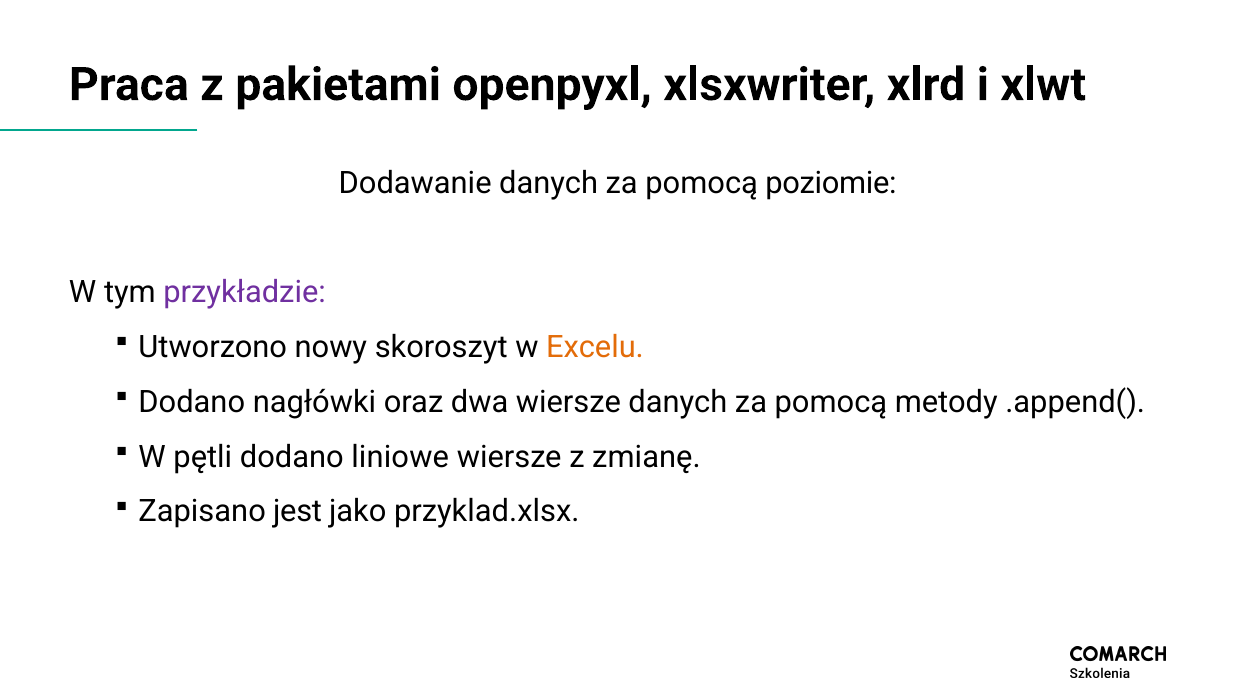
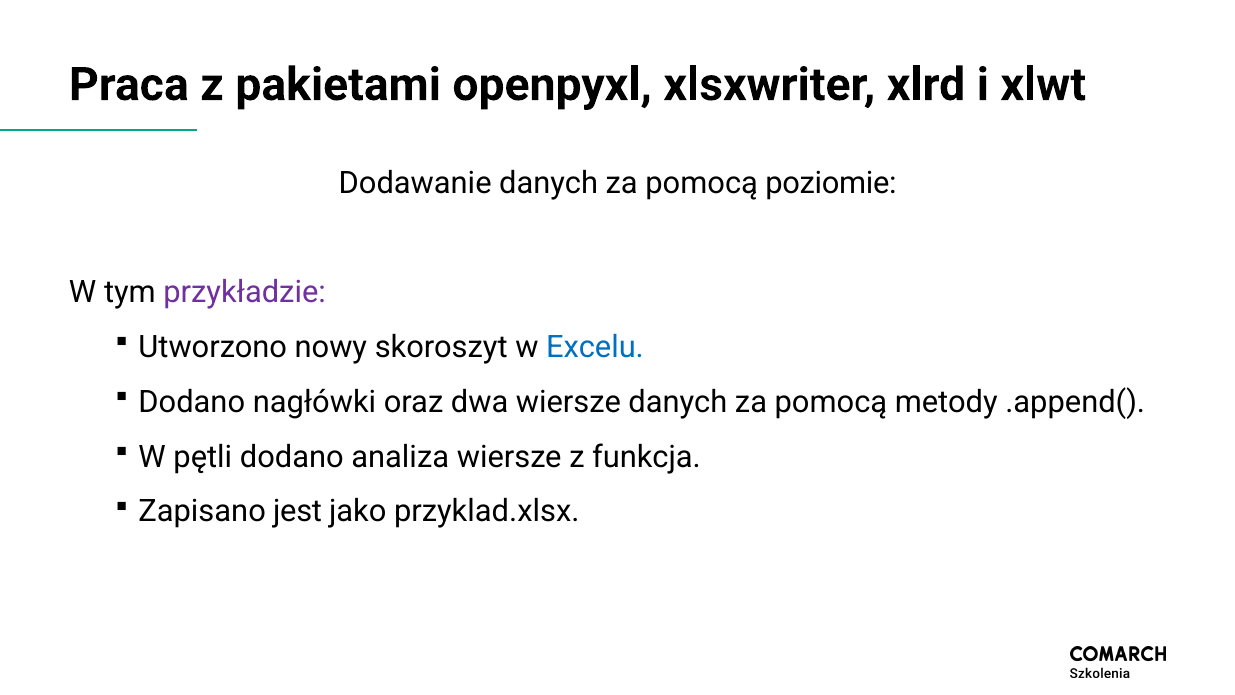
Excelu colour: orange -> blue
liniowe: liniowe -> analiza
zmianę: zmianę -> funkcja
